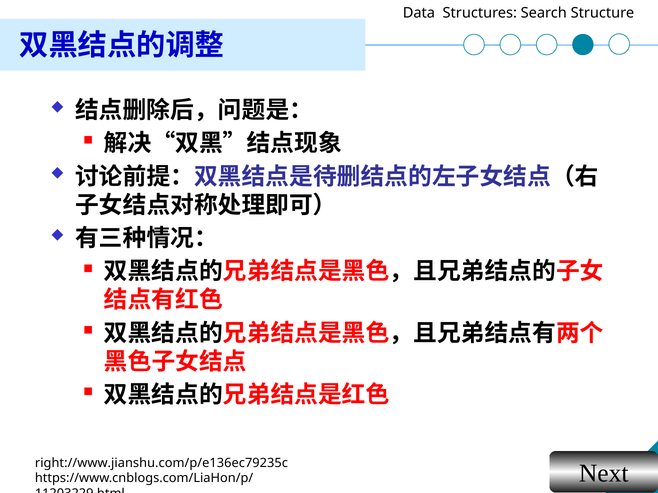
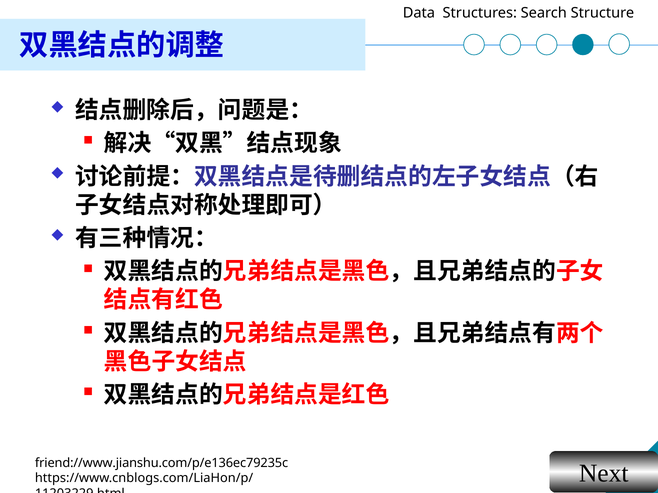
right://www.jianshu.com/p/e136ec79235c: right://www.jianshu.com/p/e136ec79235c -> friend://www.jianshu.com/p/e136ec79235c
